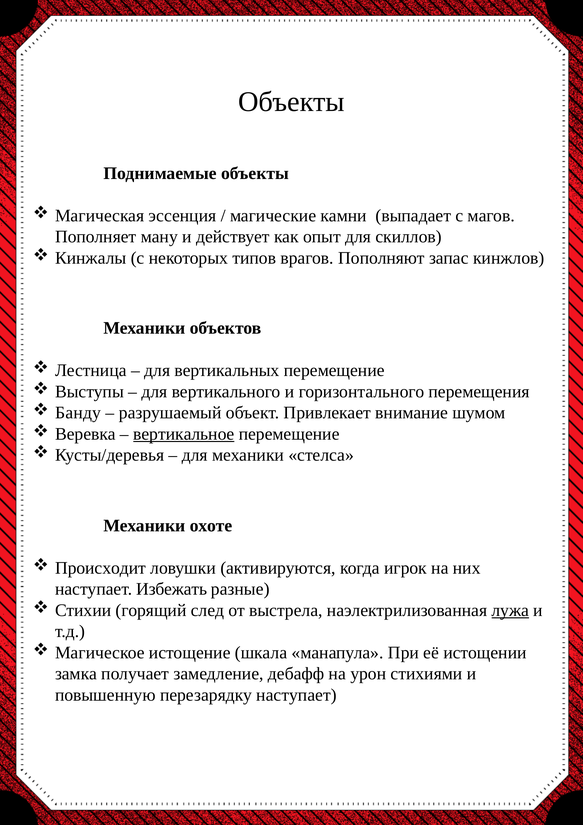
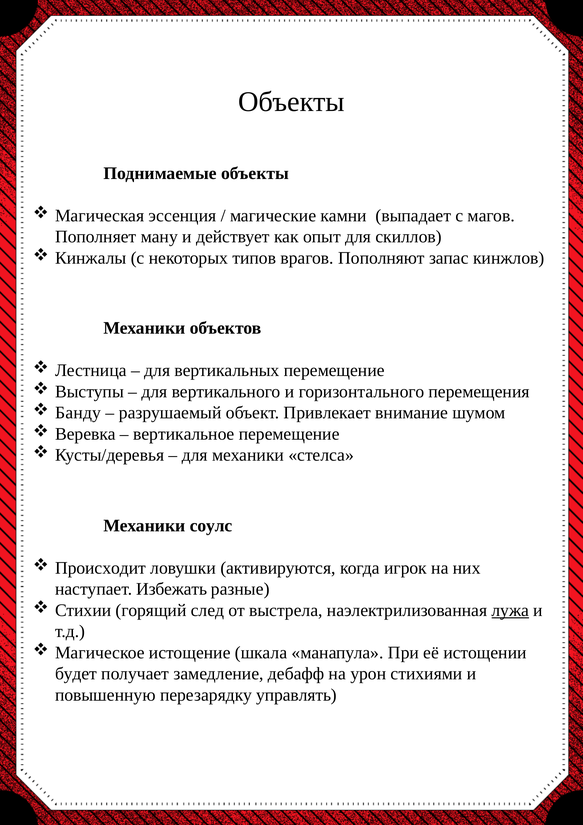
вертикальное underline: present -> none
охоте: охоте -> соулс
замка: замка -> будет
перезарядку наступает: наступает -> управлять
